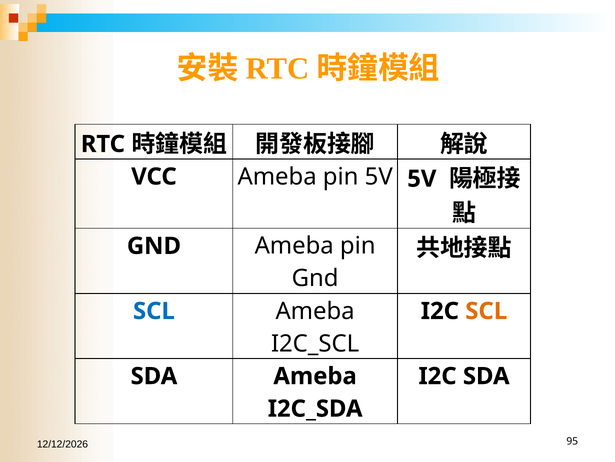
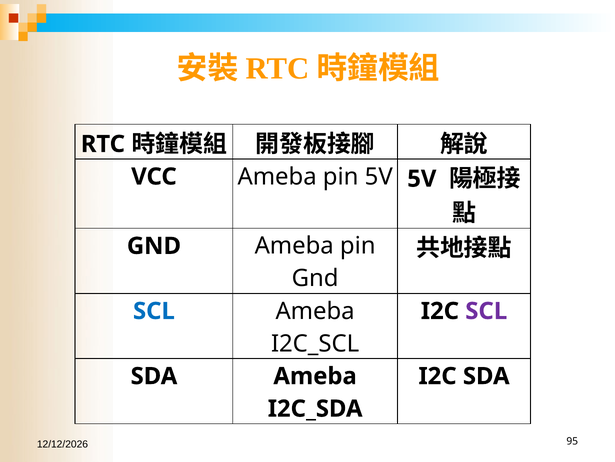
SCL at (486, 311) colour: orange -> purple
